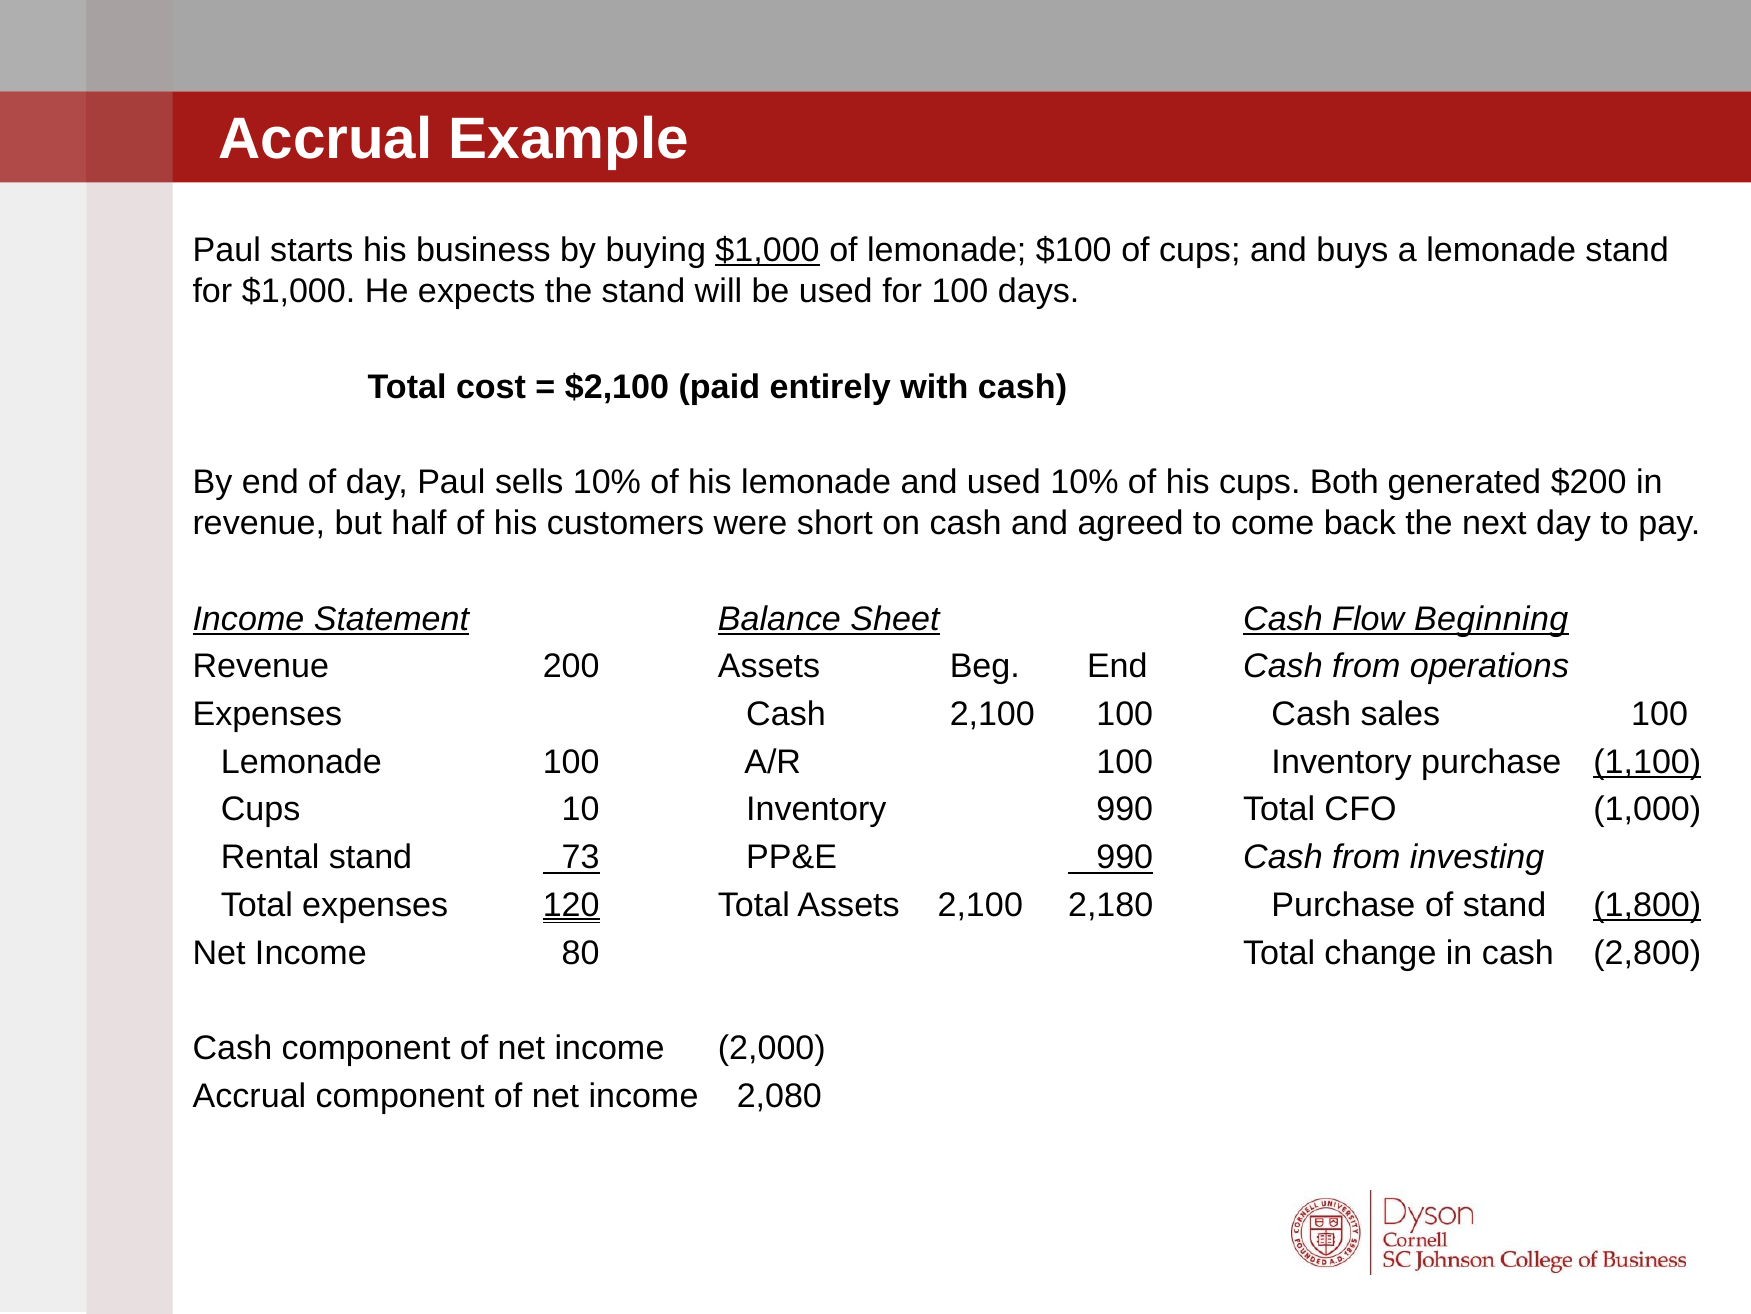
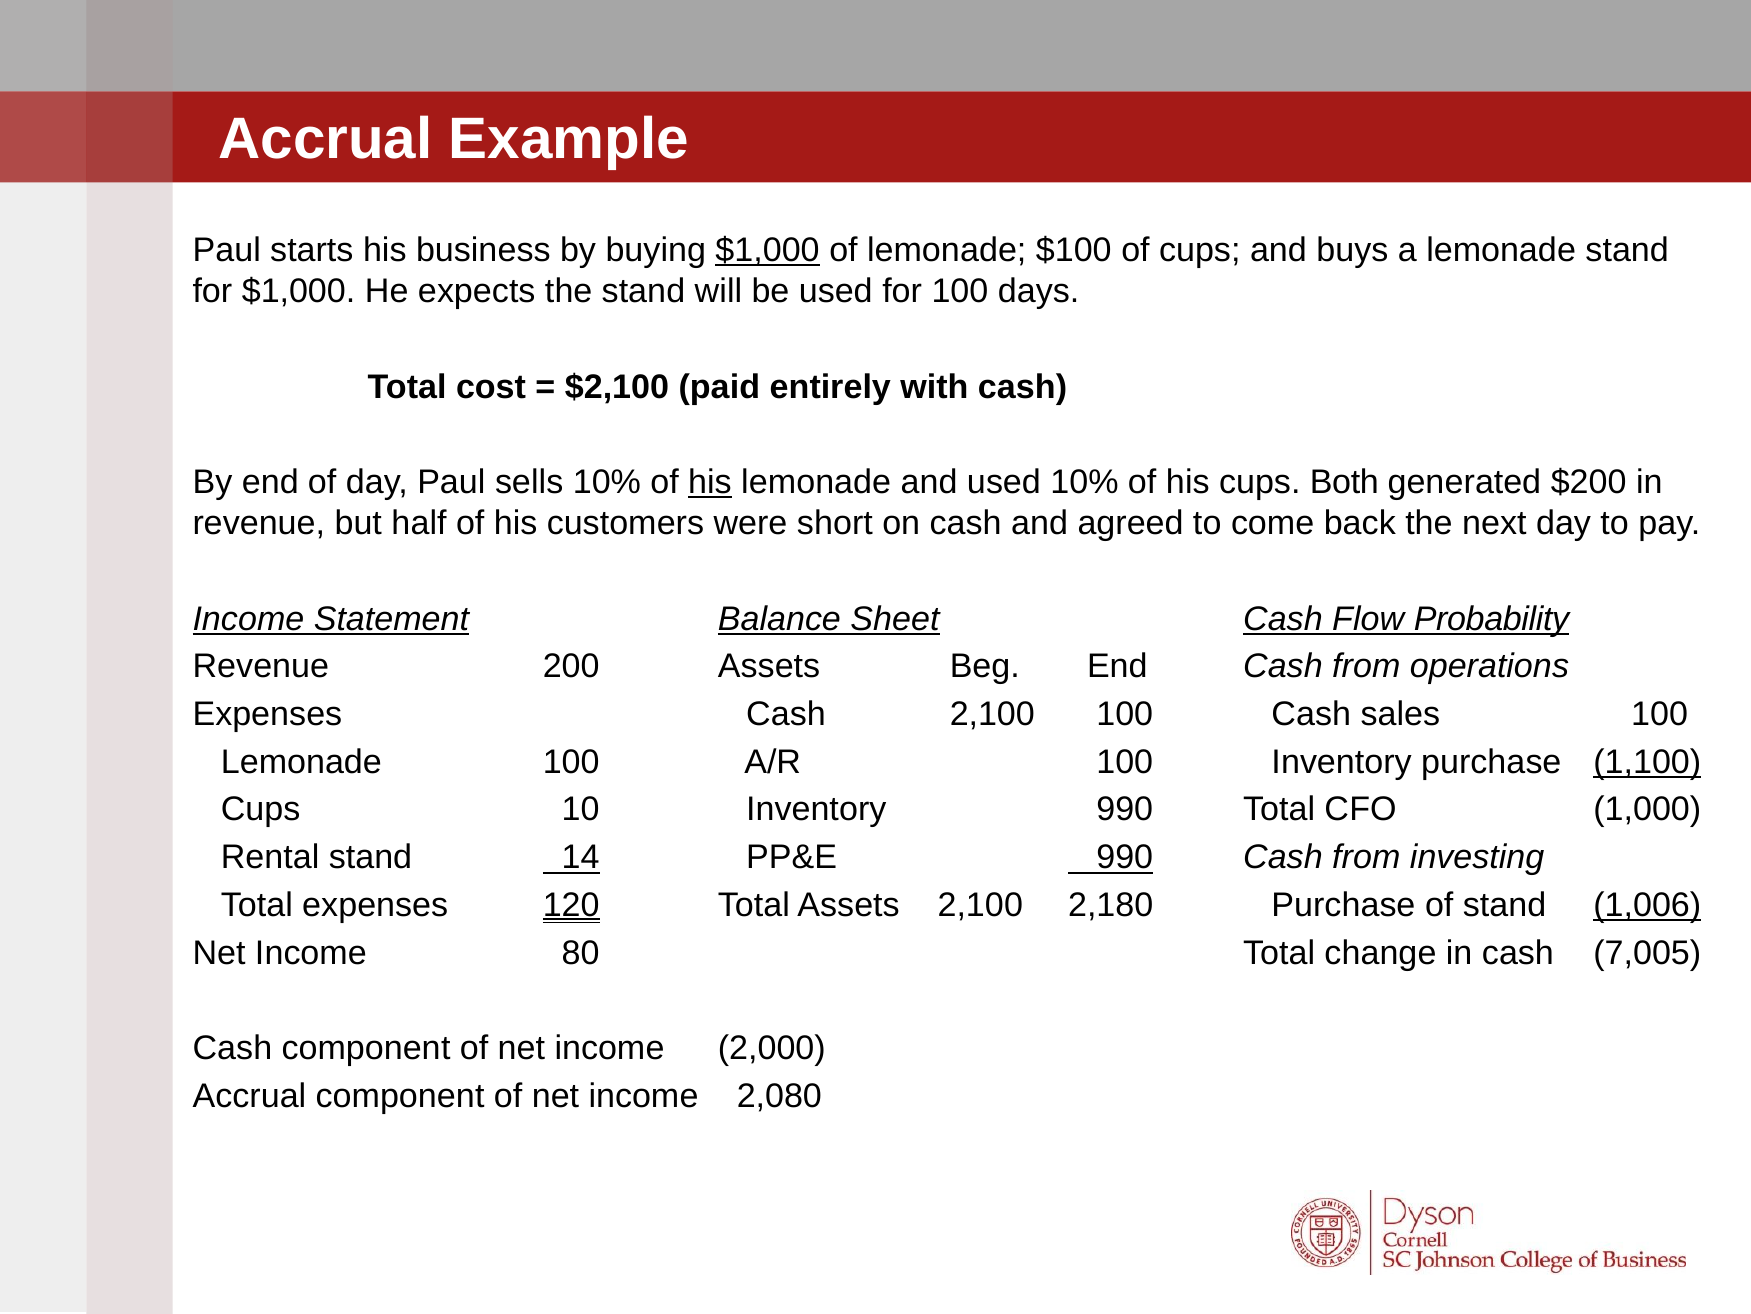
his at (710, 482) underline: none -> present
Beginning: Beginning -> Probability
73: 73 -> 14
1,800: 1,800 -> 1,006
2,800: 2,800 -> 7,005
